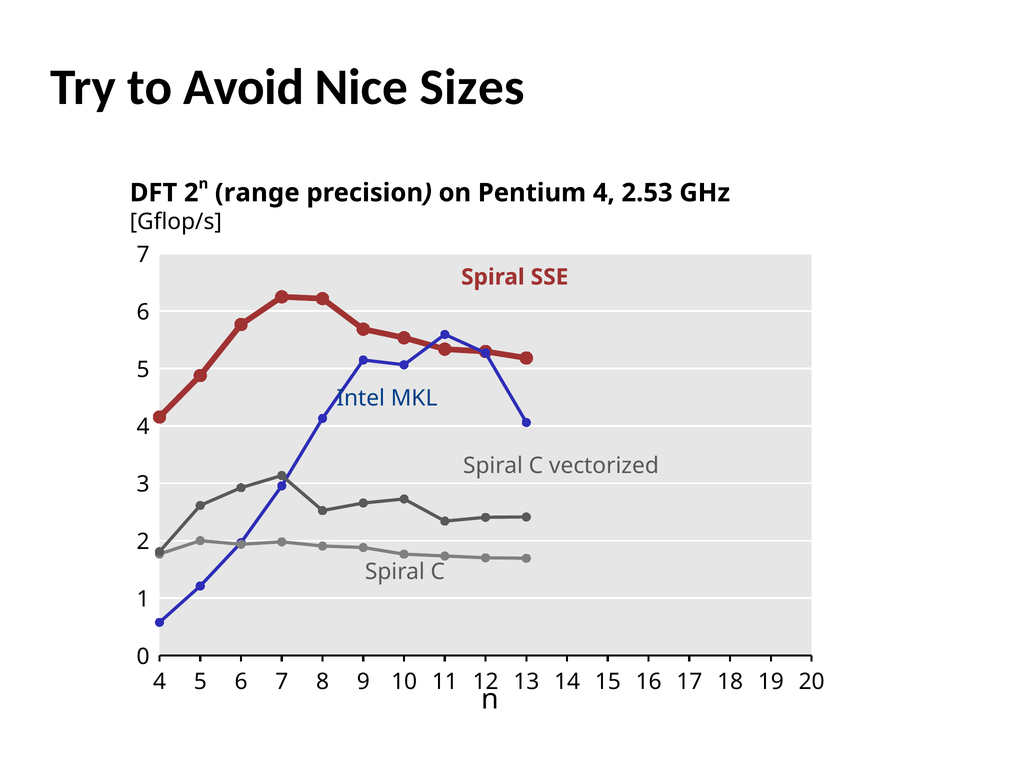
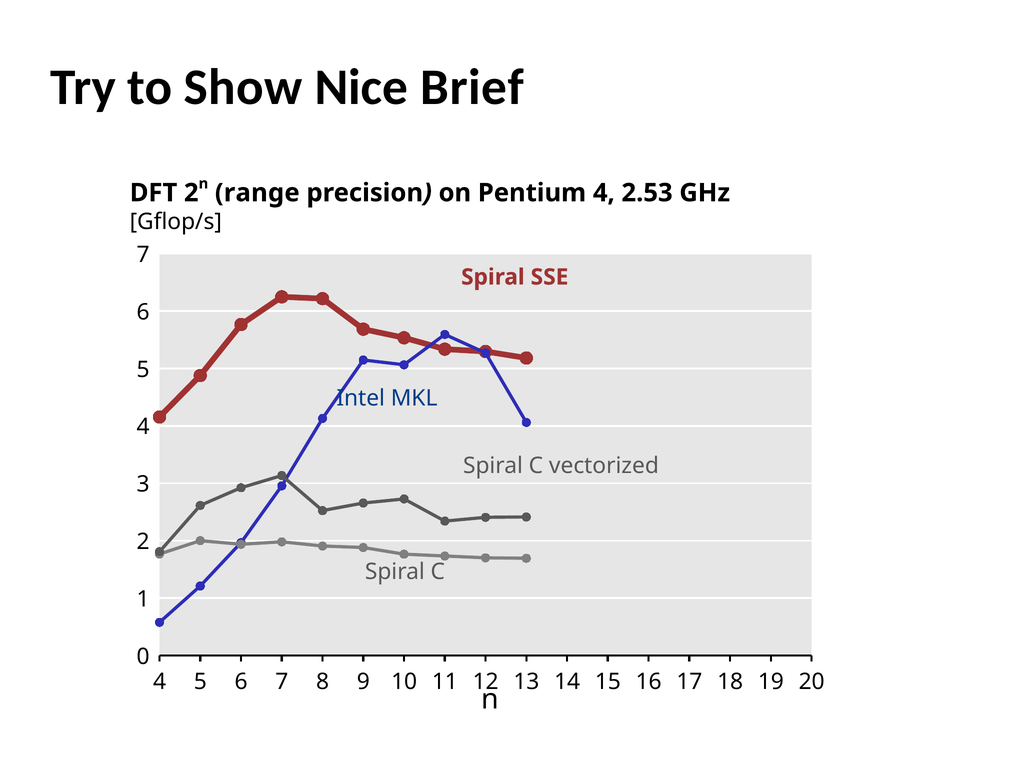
Avoid: Avoid -> Show
Sizes: Sizes -> Brief
